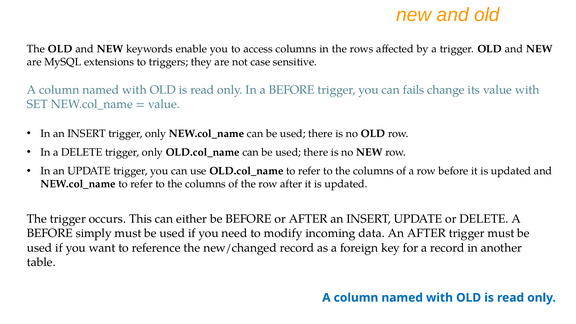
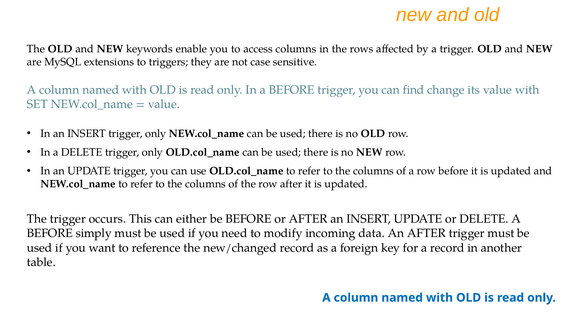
fails: fails -> find
